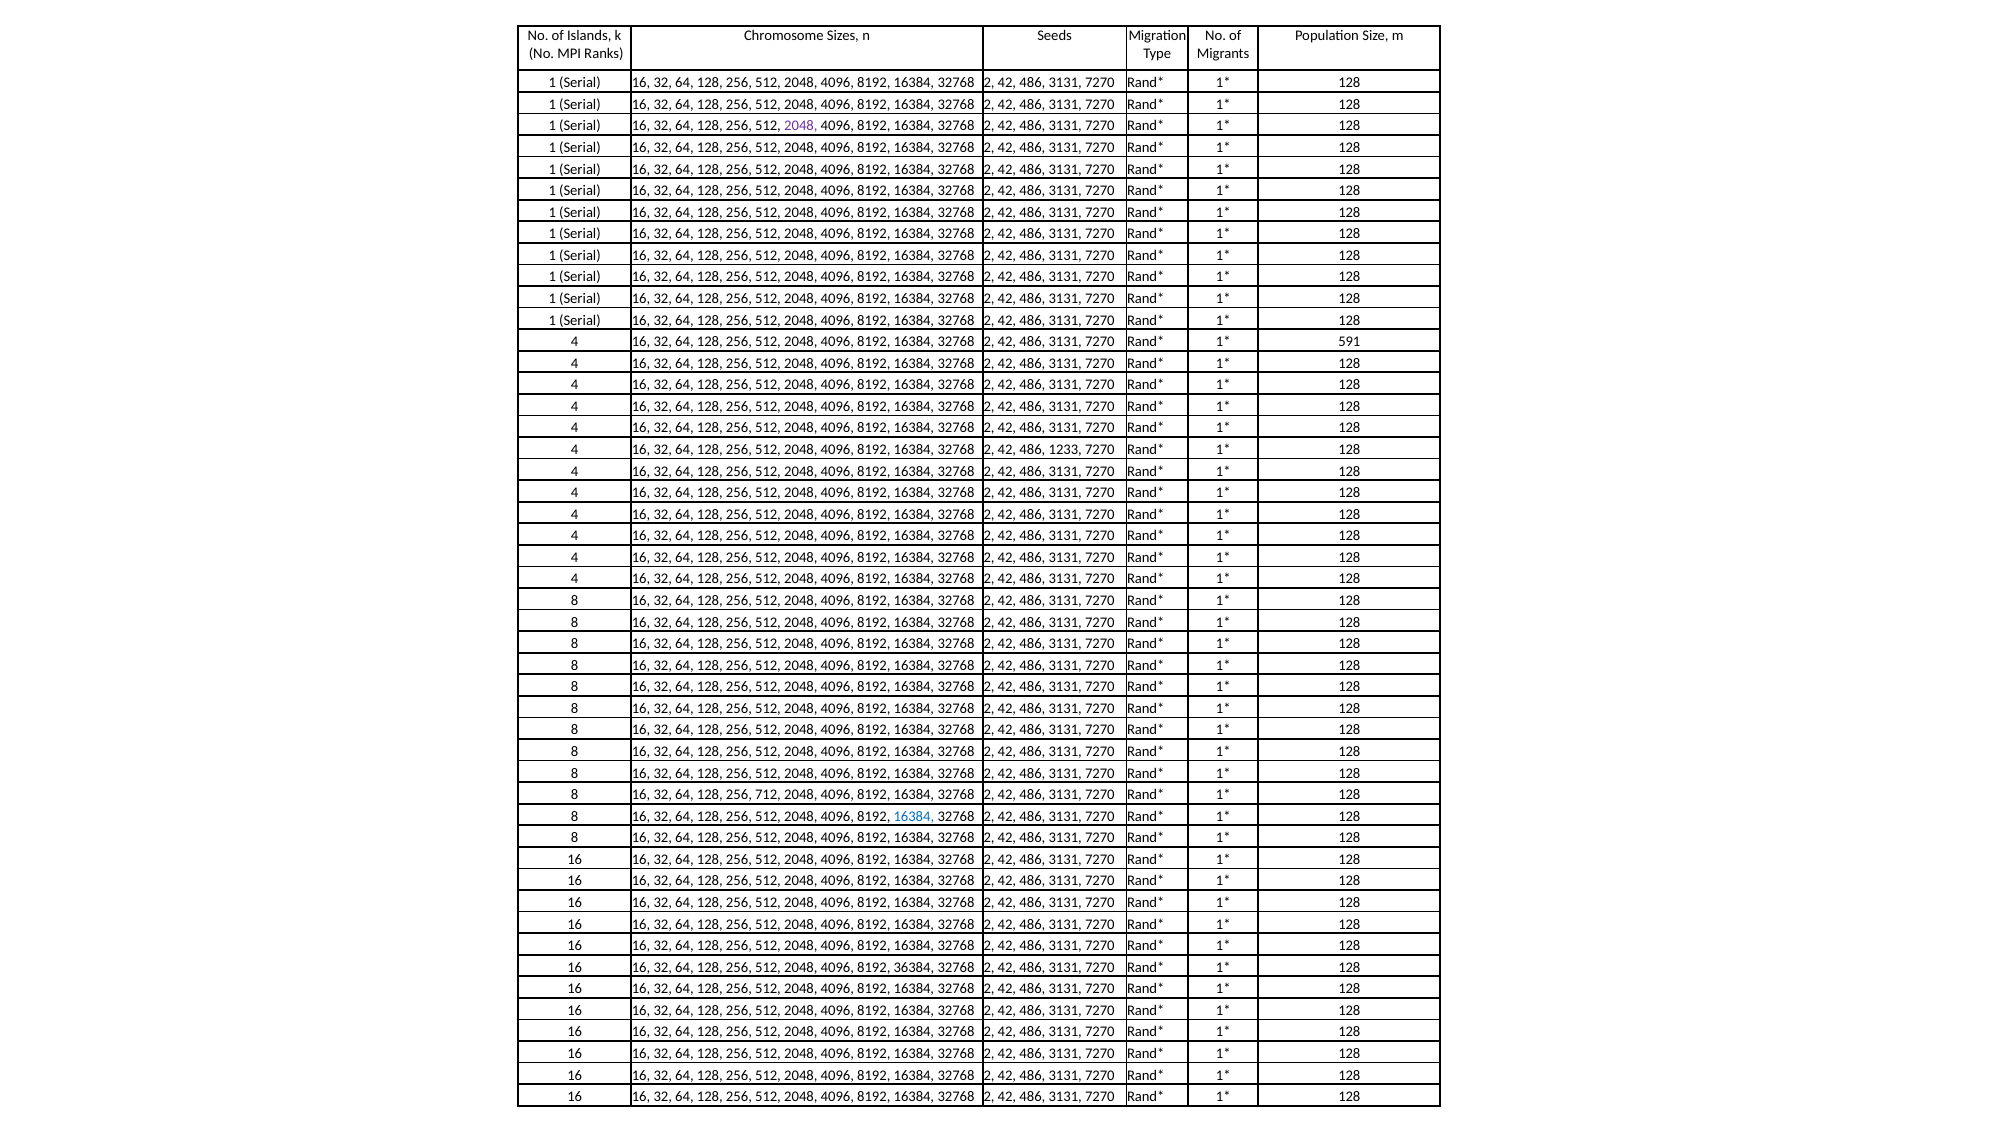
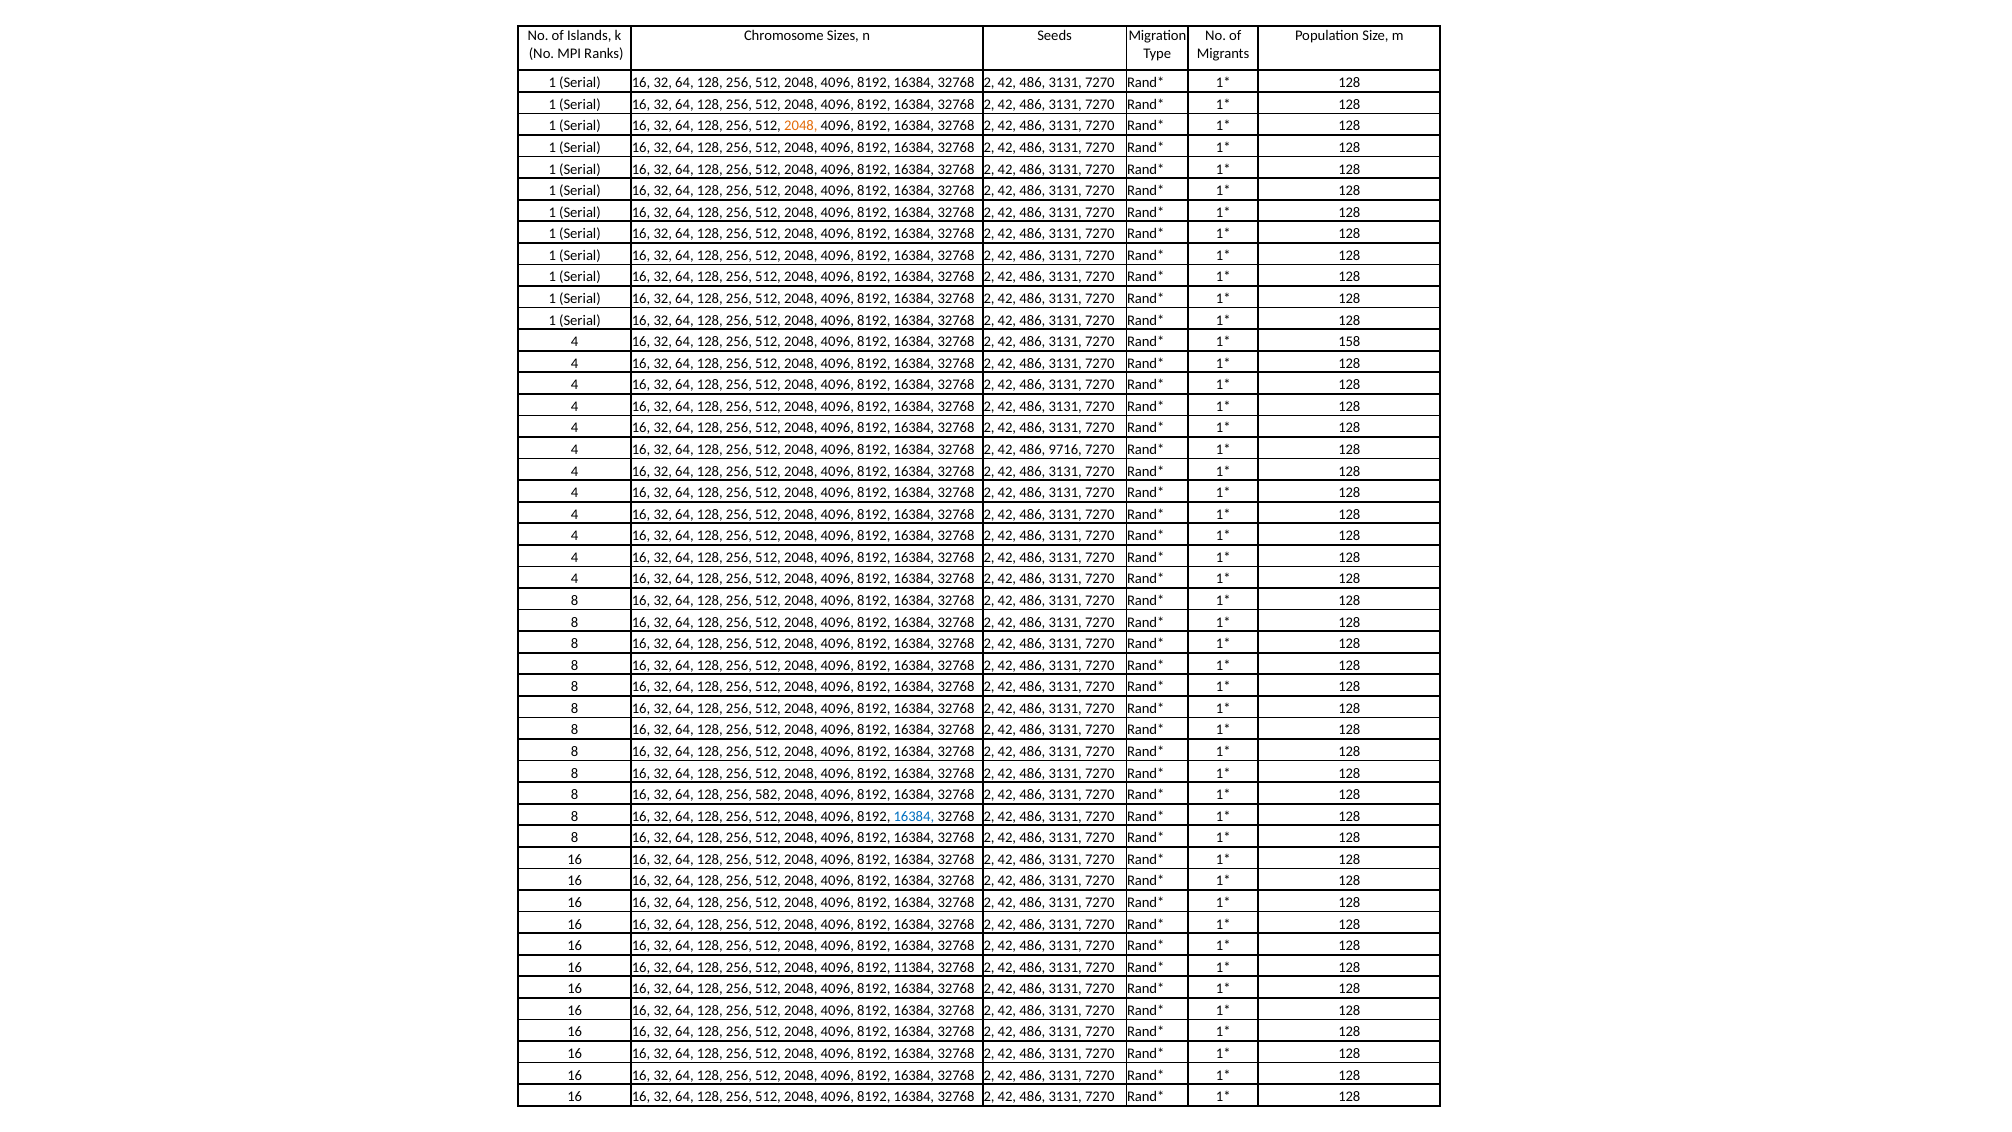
2048 at (801, 126) colour: purple -> orange
591: 591 -> 158
1233: 1233 -> 9716
712: 712 -> 582
36384: 36384 -> 11384
